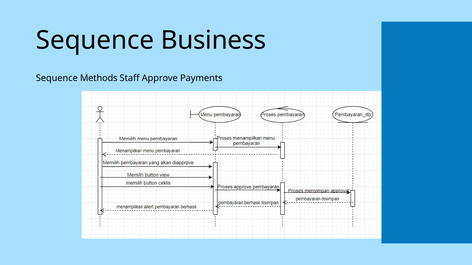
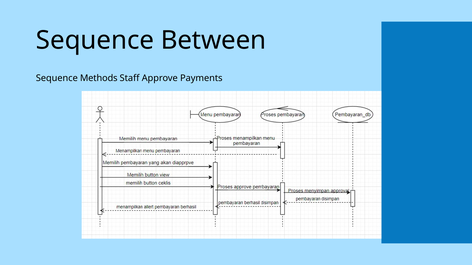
Business: Business -> Between
